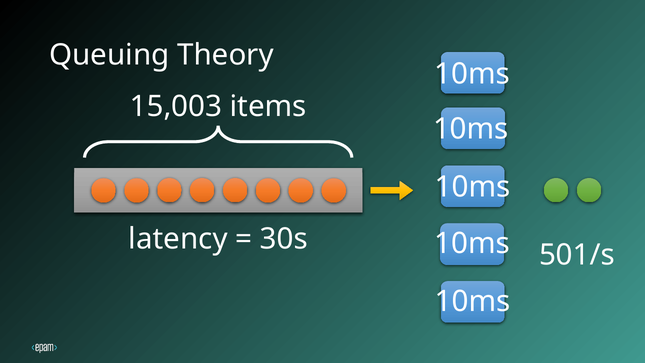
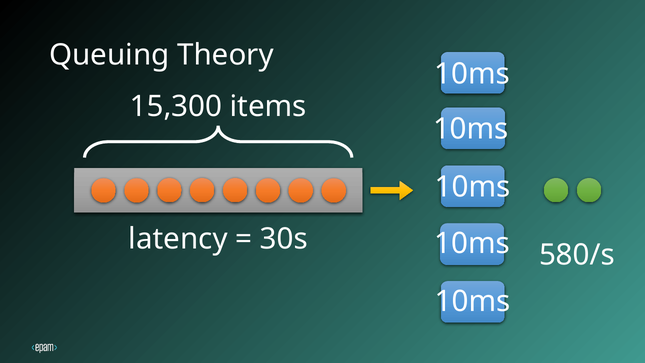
15,003: 15,003 -> 15,300
501/s: 501/s -> 580/s
